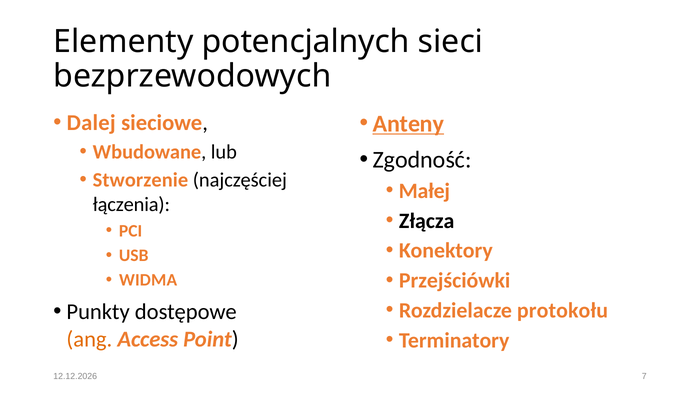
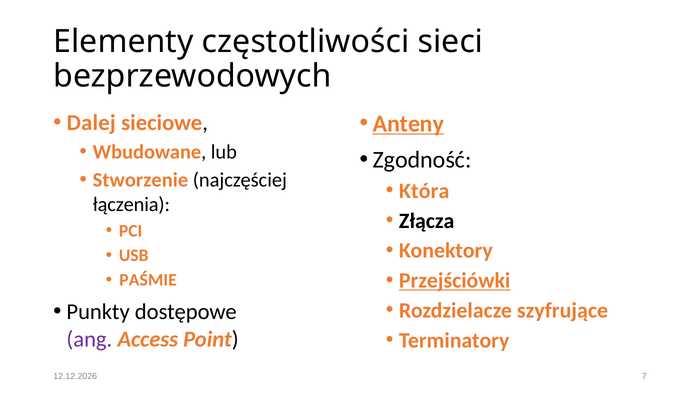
potencjalnych: potencjalnych -> częstotliwości
Małej: Małej -> Która
Przejściówki underline: none -> present
WIDMA: WIDMA -> PAŚMIE
protokołu: protokołu -> szyfrujące
ang colour: orange -> purple
